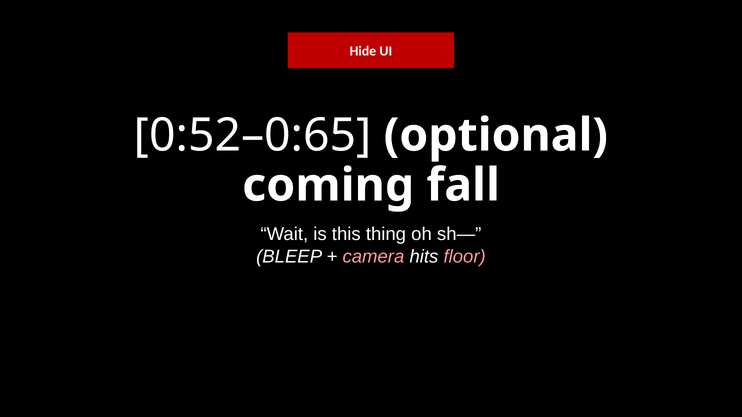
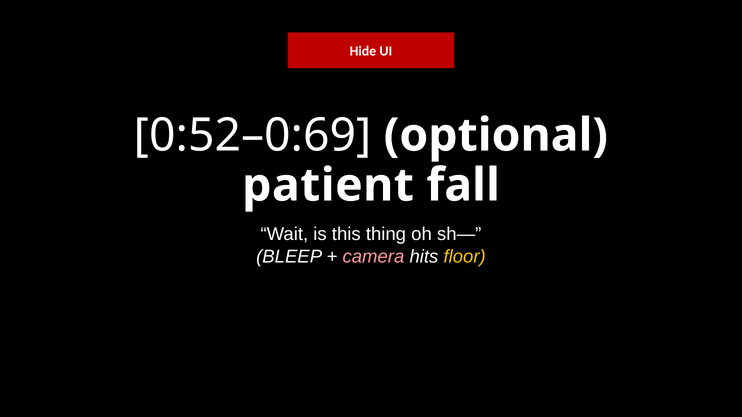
0:52–0:65: 0:52–0:65 -> 0:52–0:69
coming: coming -> patient
floor colour: pink -> yellow
